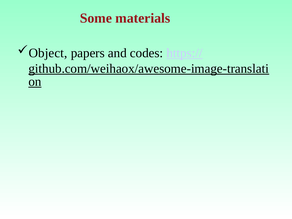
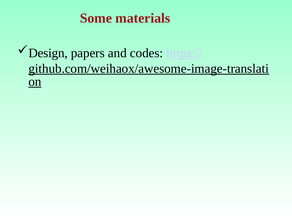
Object: Object -> Design
